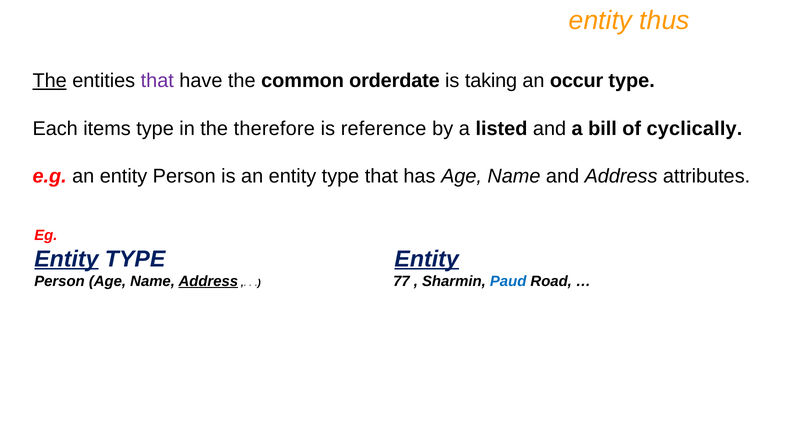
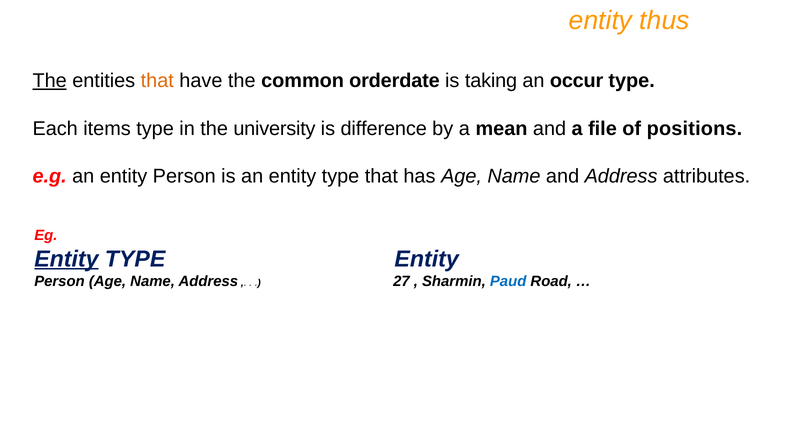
that at (157, 81) colour: purple -> orange
therefore: therefore -> university
reference: reference -> difference
listed: listed -> mean
bill: bill -> file
cyclically: cyclically -> positions
Entity at (427, 259) underline: present -> none
Address at (208, 281) underline: present -> none
77: 77 -> 27
